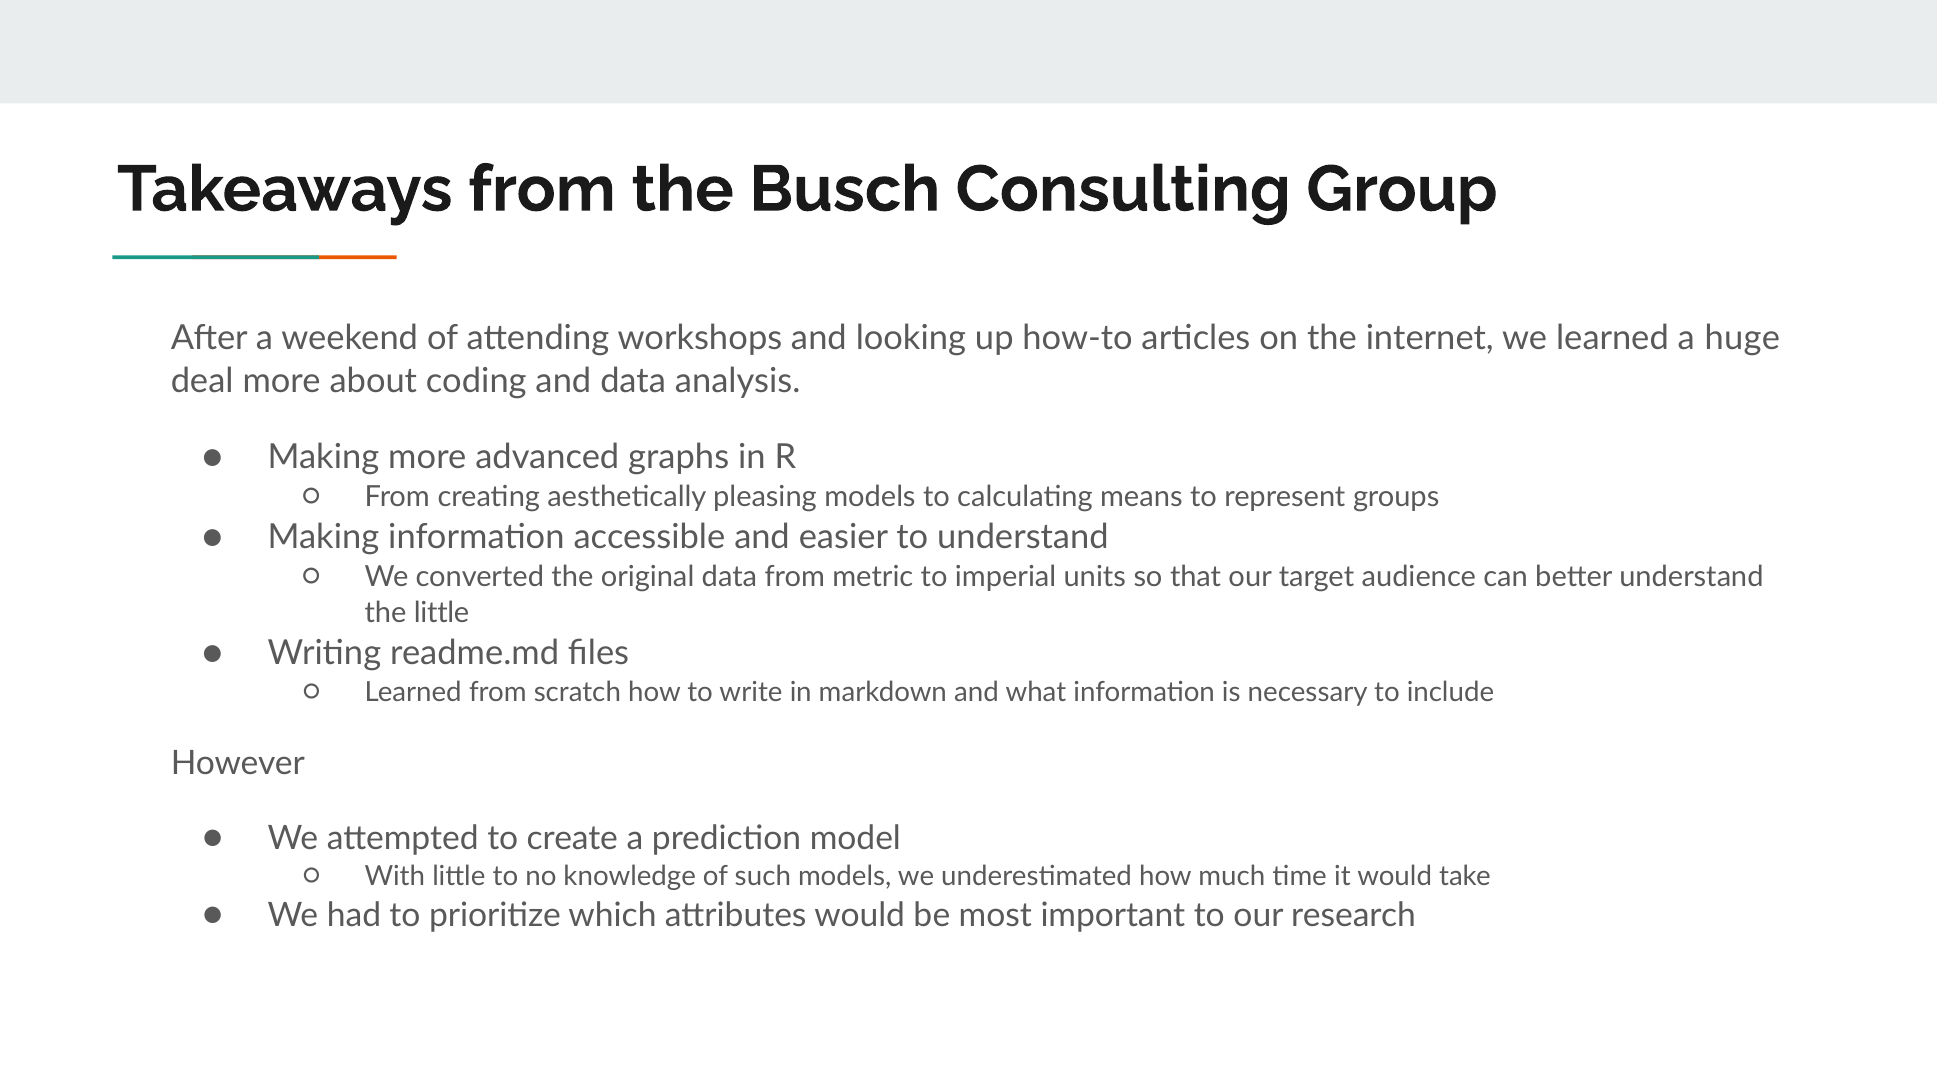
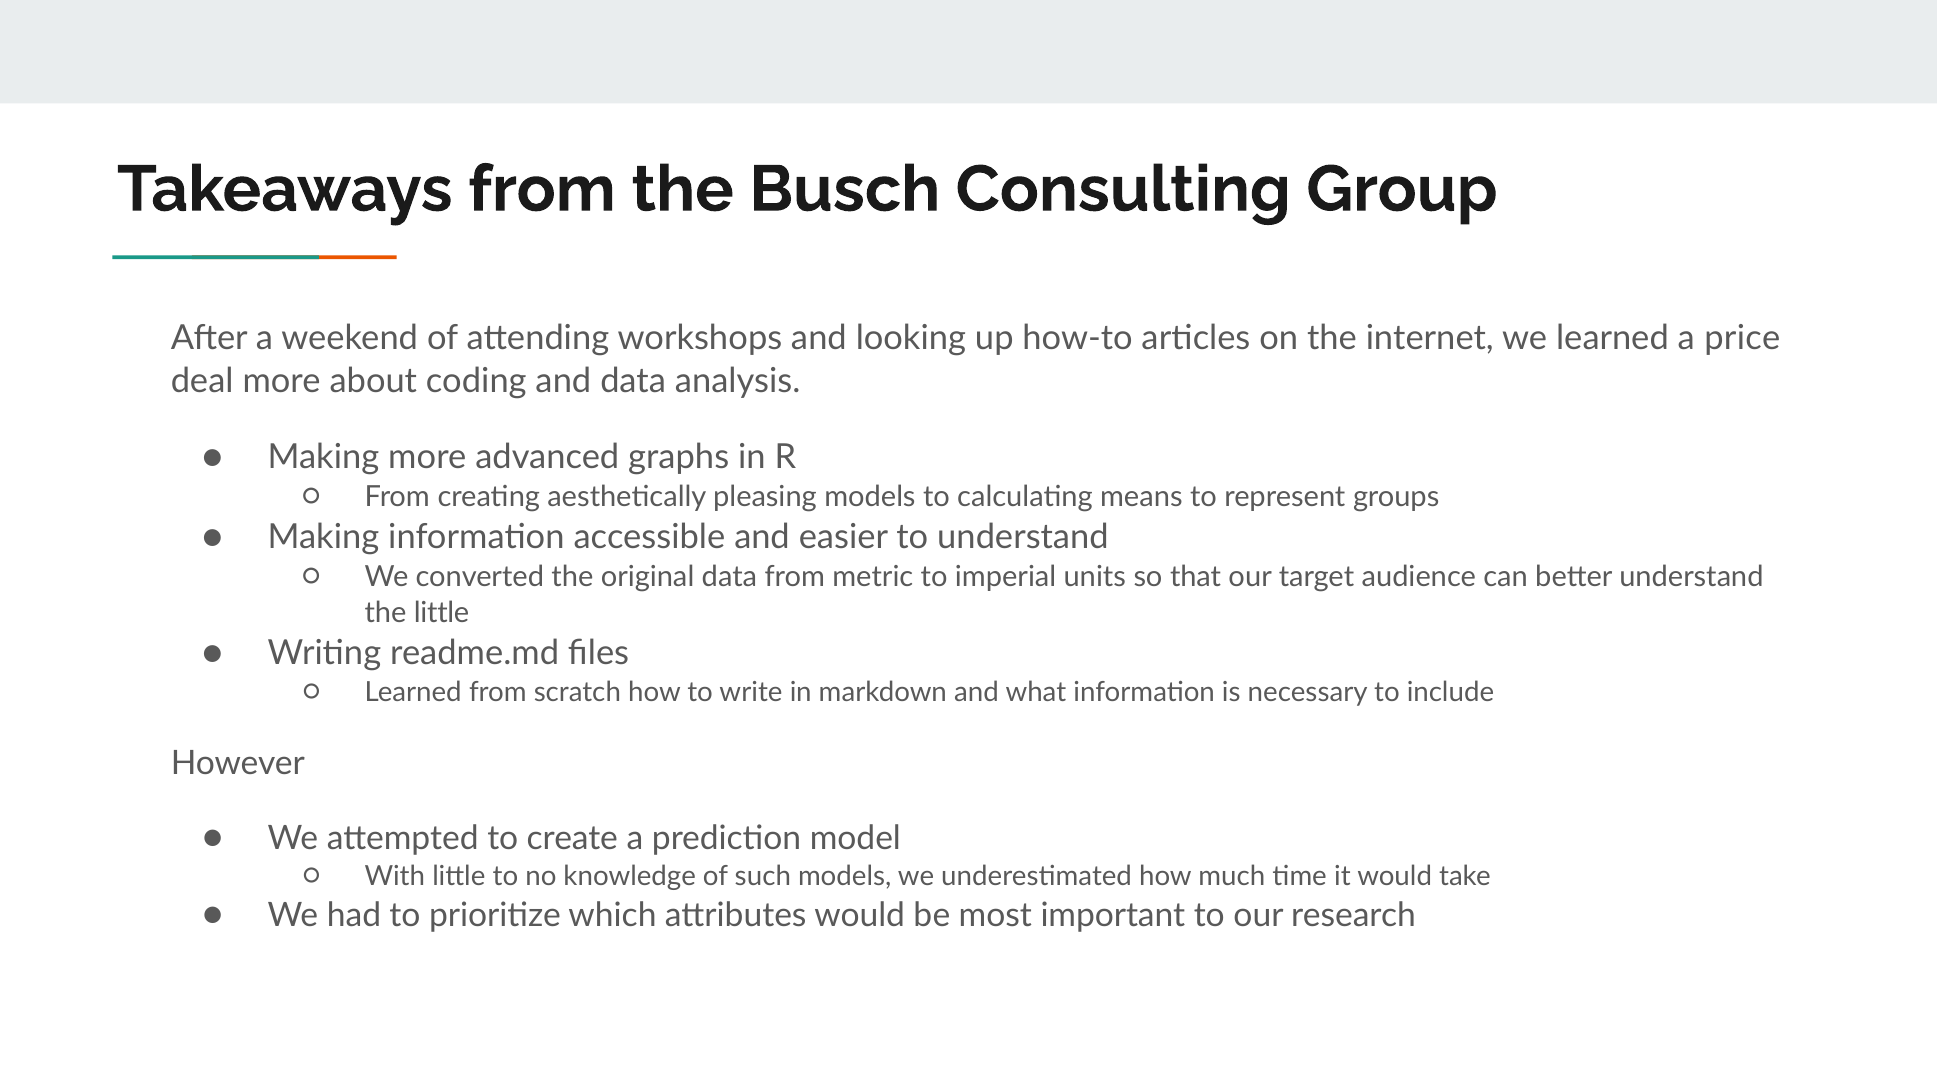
huge: huge -> price
